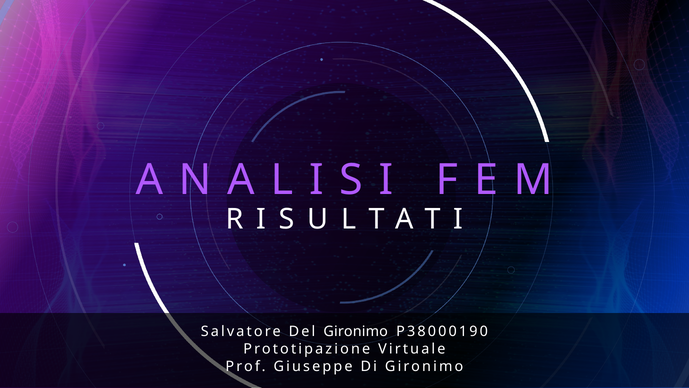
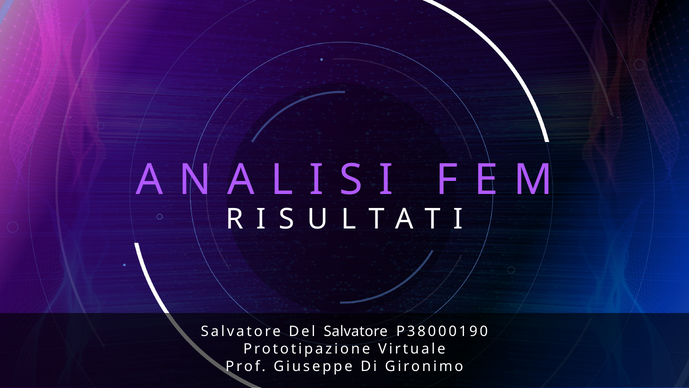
Del Gironimo: Gironimo -> Salvatore
